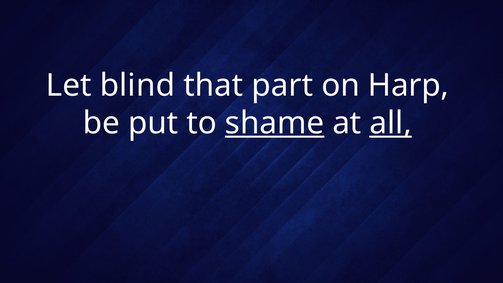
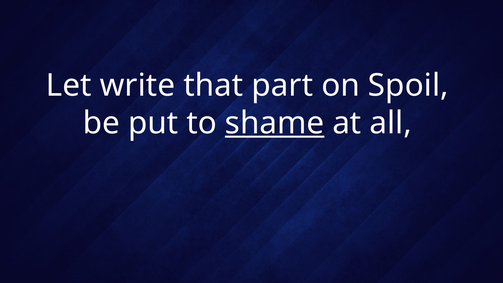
blind: blind -> write
Harp: Harp -> Spoil
all underline: present -> none
